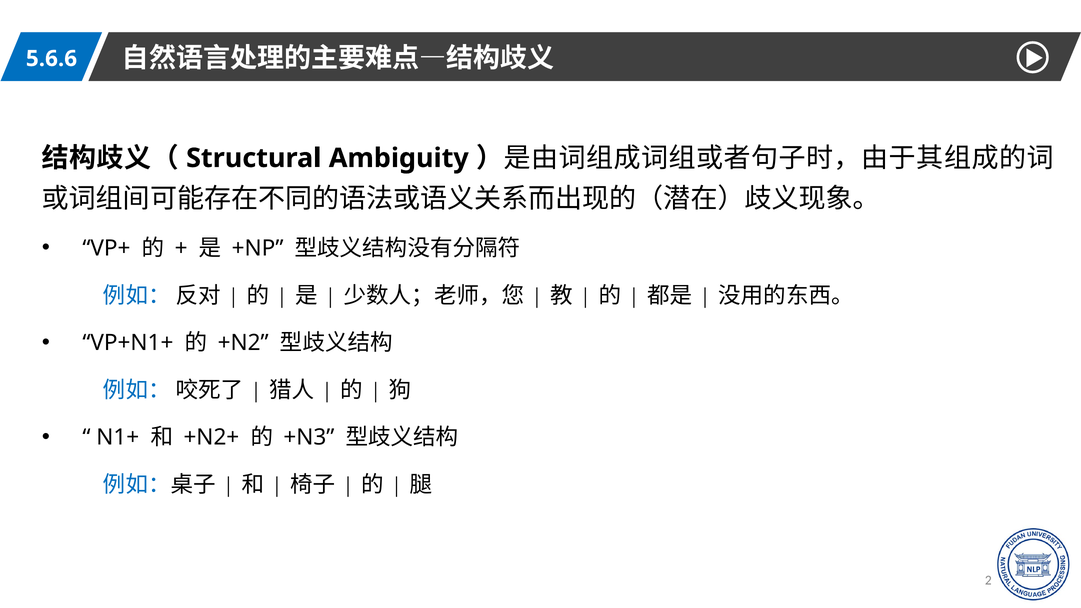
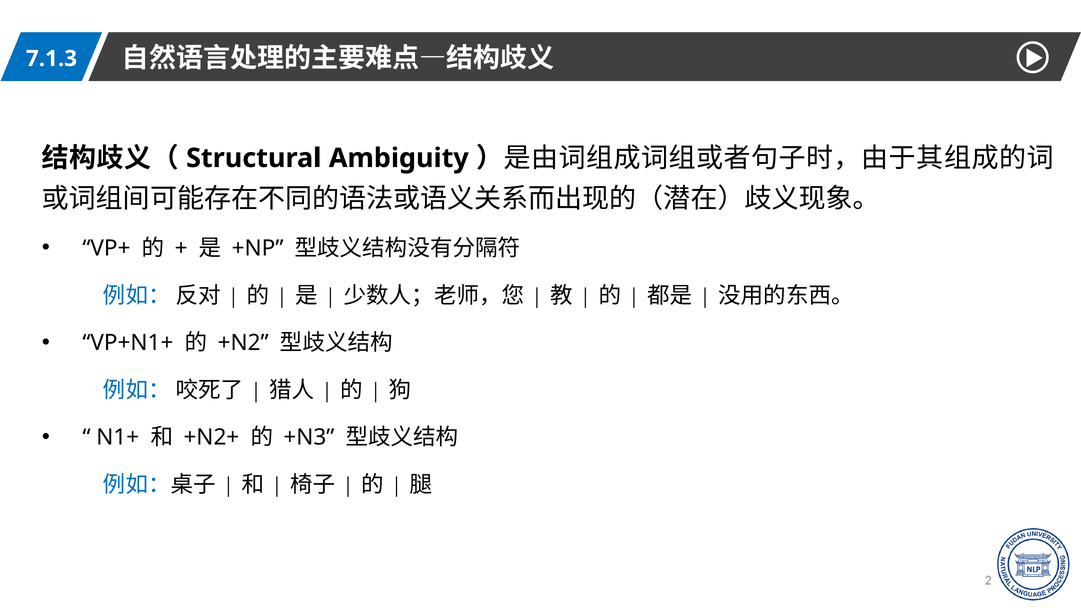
5.6.6: 5.6.6 -> 7.1.3
